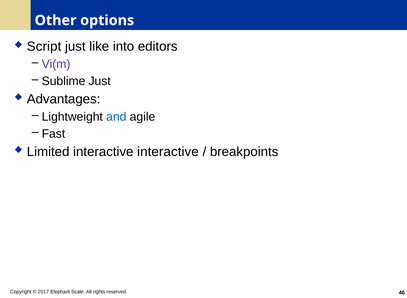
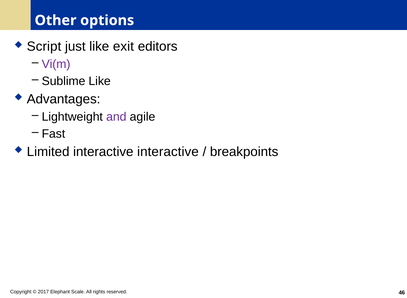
into: into -> exit
Sublime Just: Just -> Like
and colour: blue -> purple
